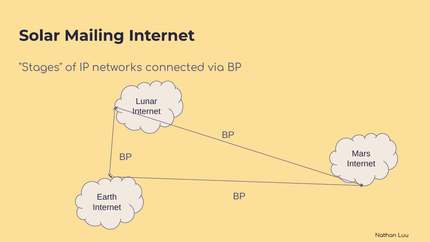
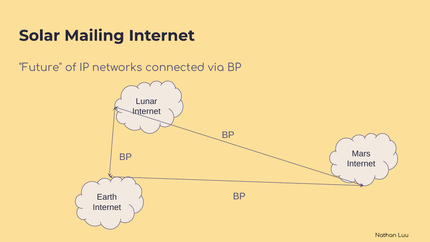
Stages: Stages -> Future
